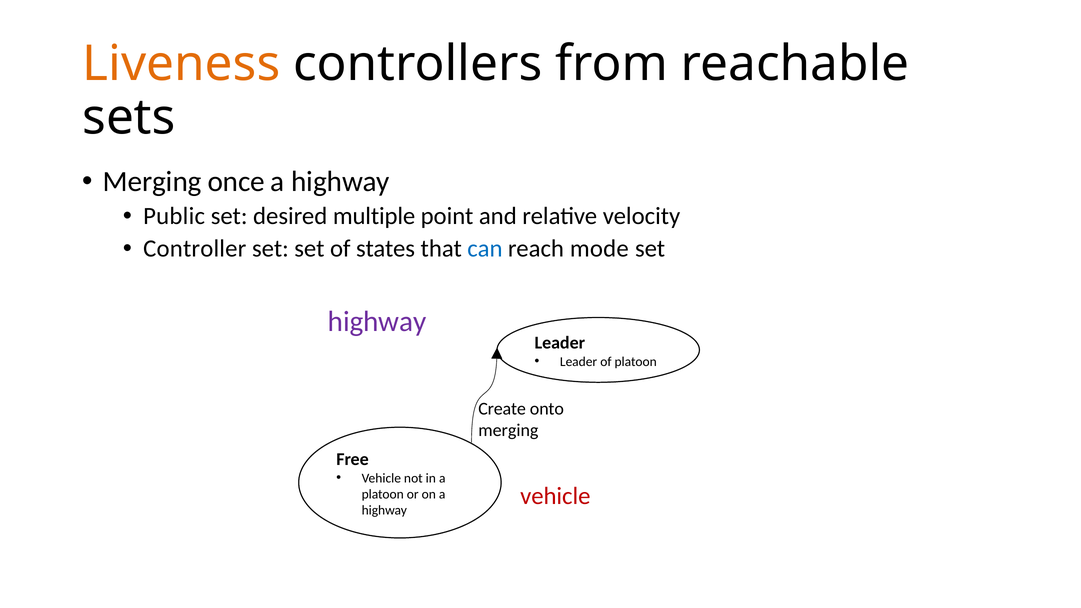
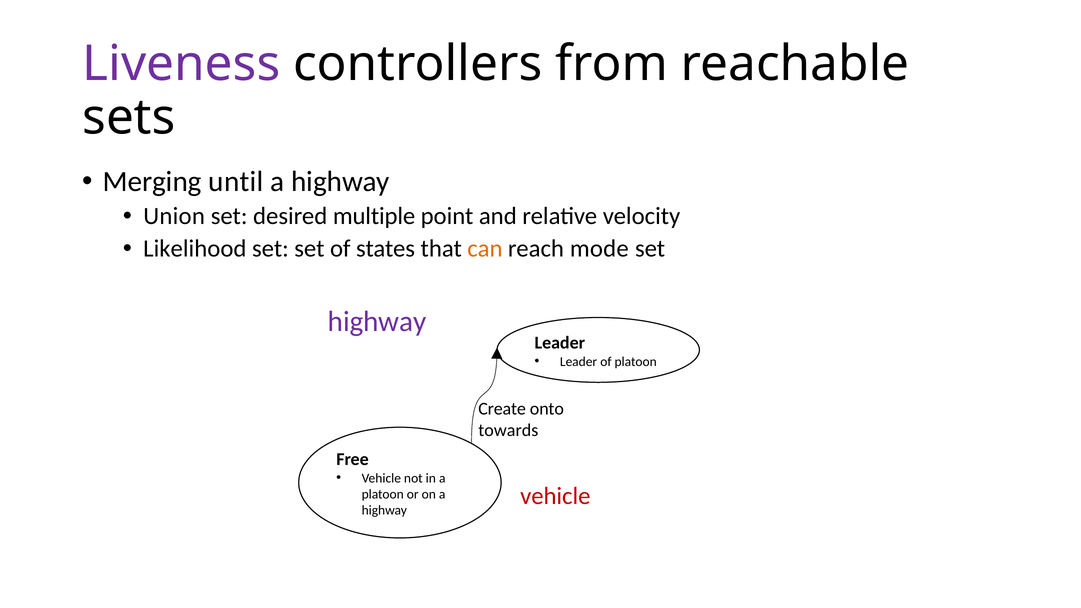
Liveness colour: orange -> purple
Merging once: once -> until
Public: Public -> Union
Controller at (195, 249): Controller -> Likelihood
can at (485, 249) colour: blue -> orange
merging at (508, 430): merging -> towards
